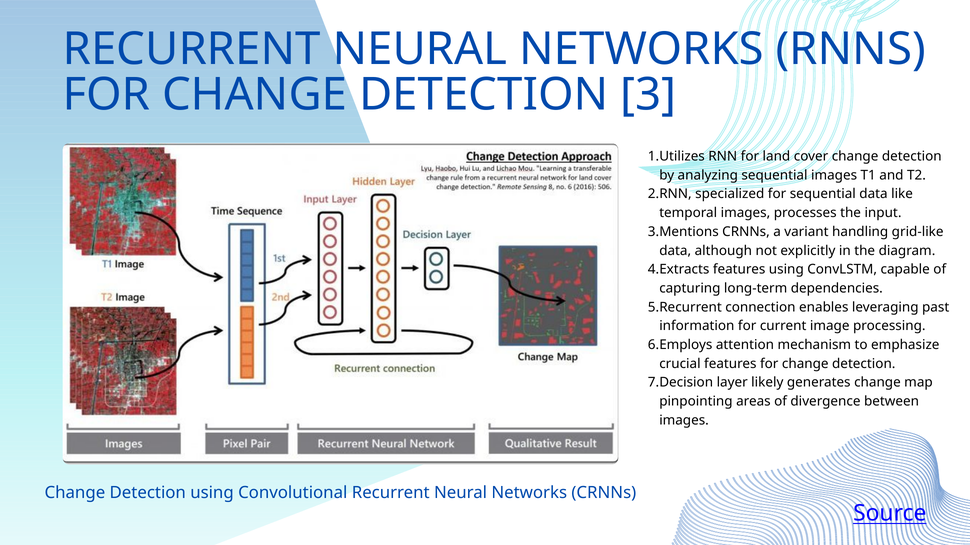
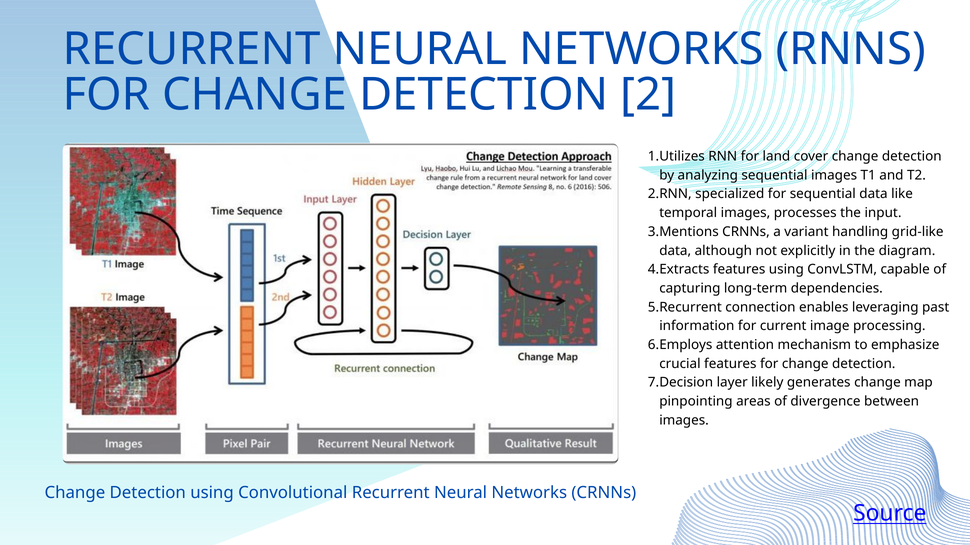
3: 3 -> 2
